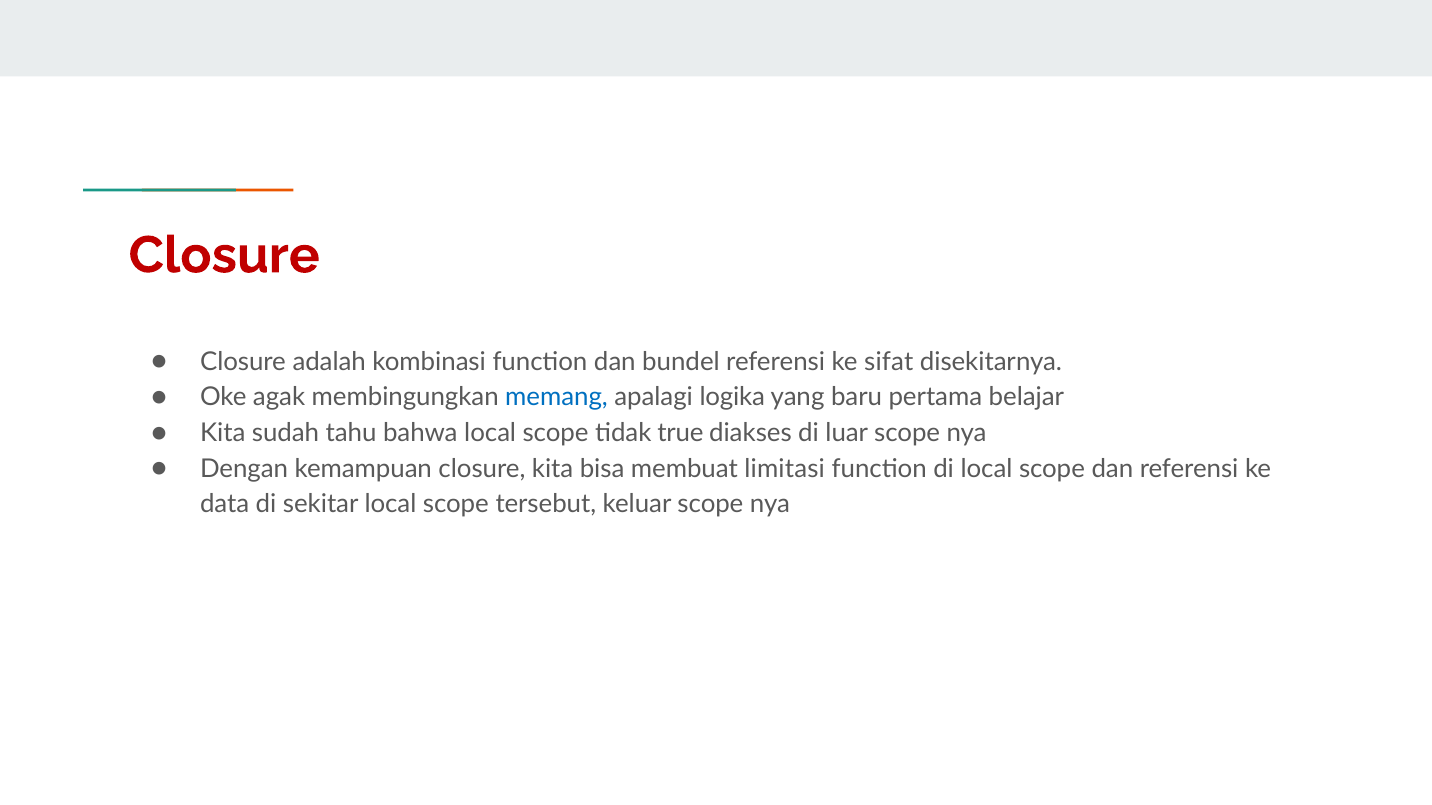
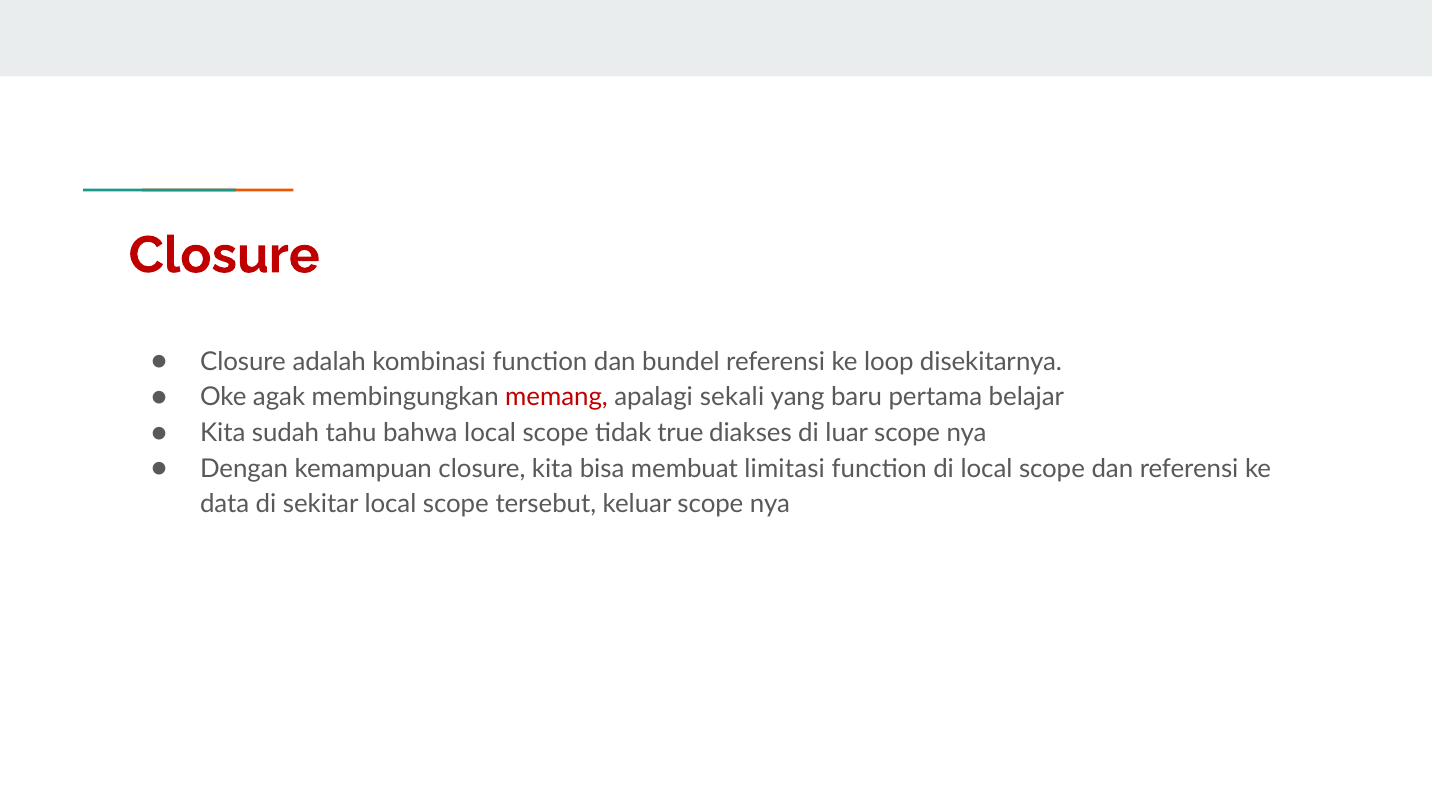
sifat: sifat -> loop
memang colour: blue -> red
logika: logika -> sekali
